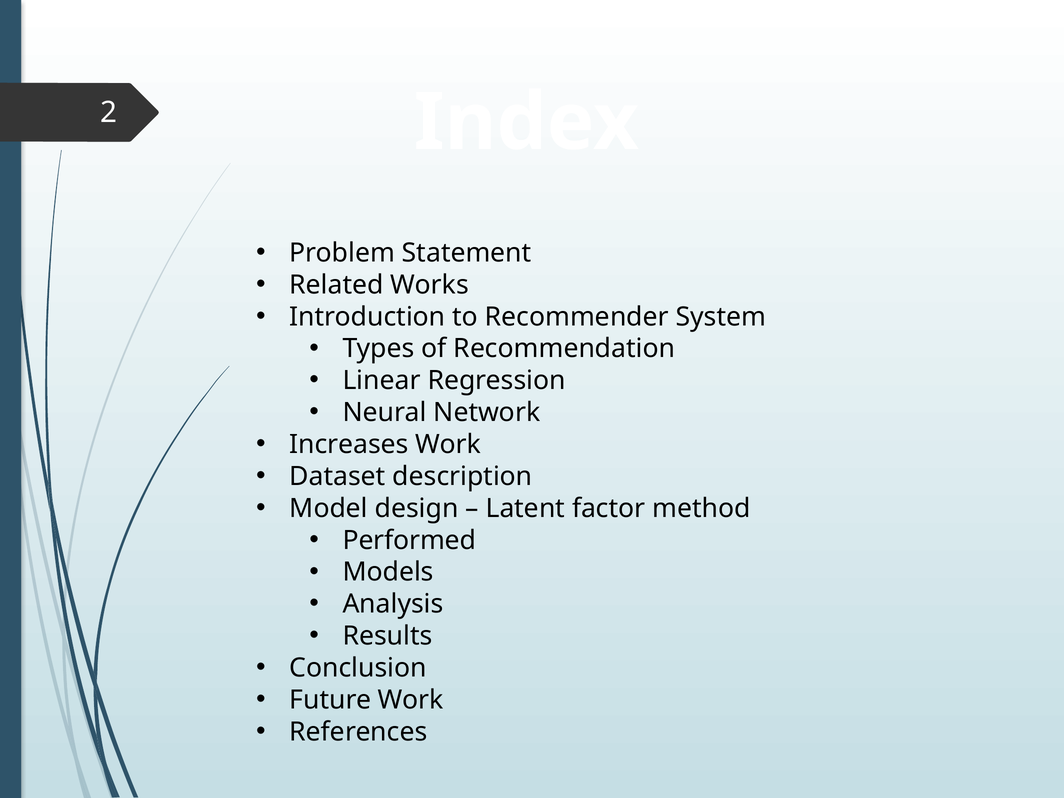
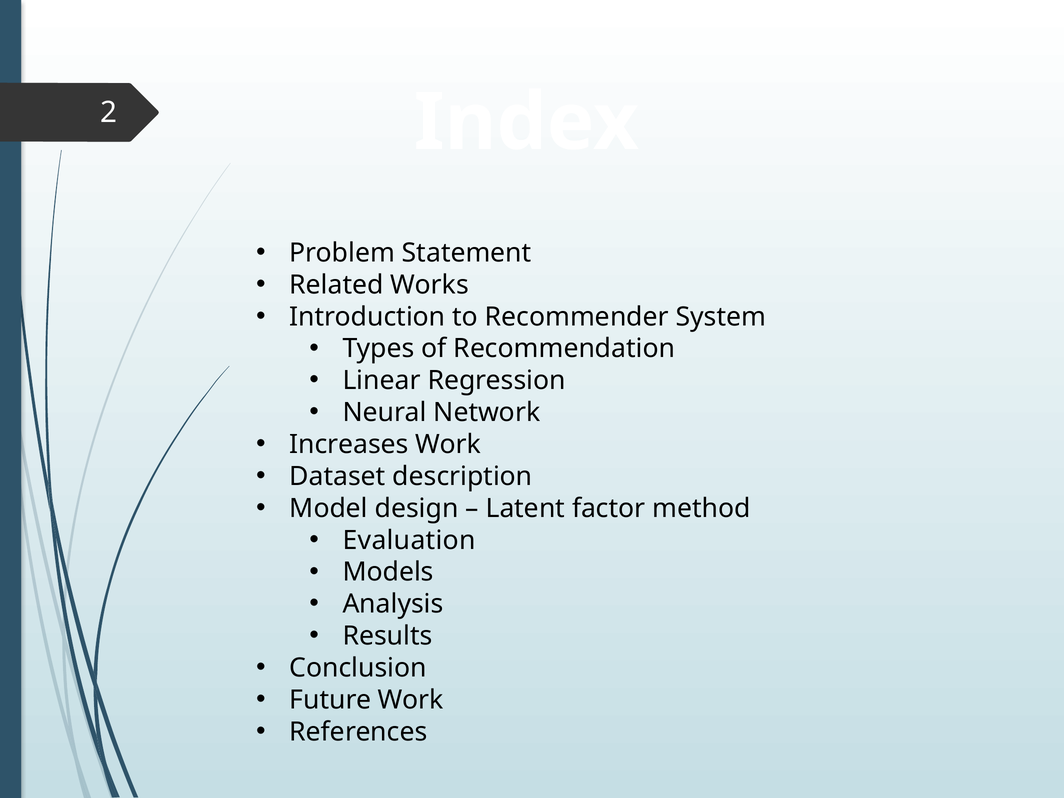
Performed: Performed -> Evaluation
